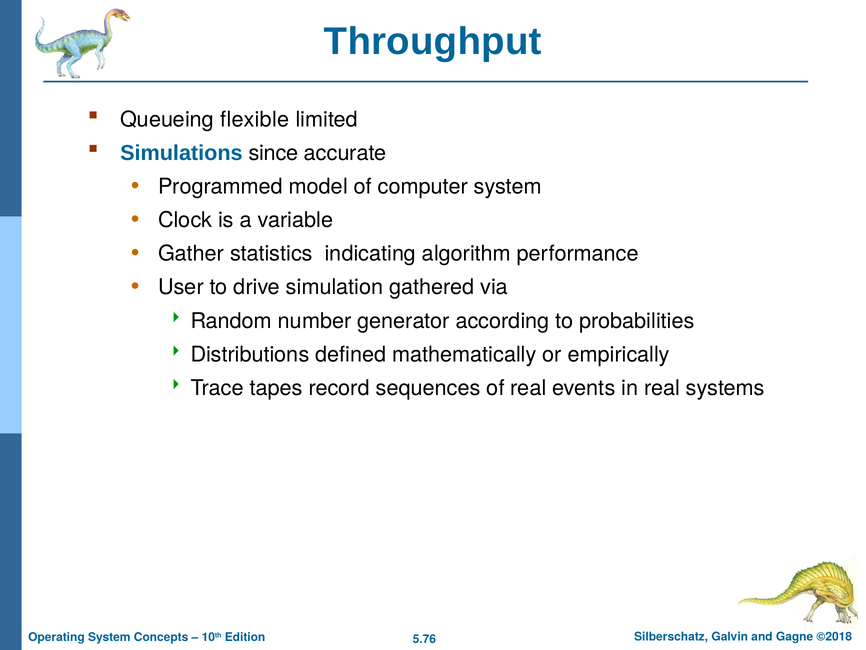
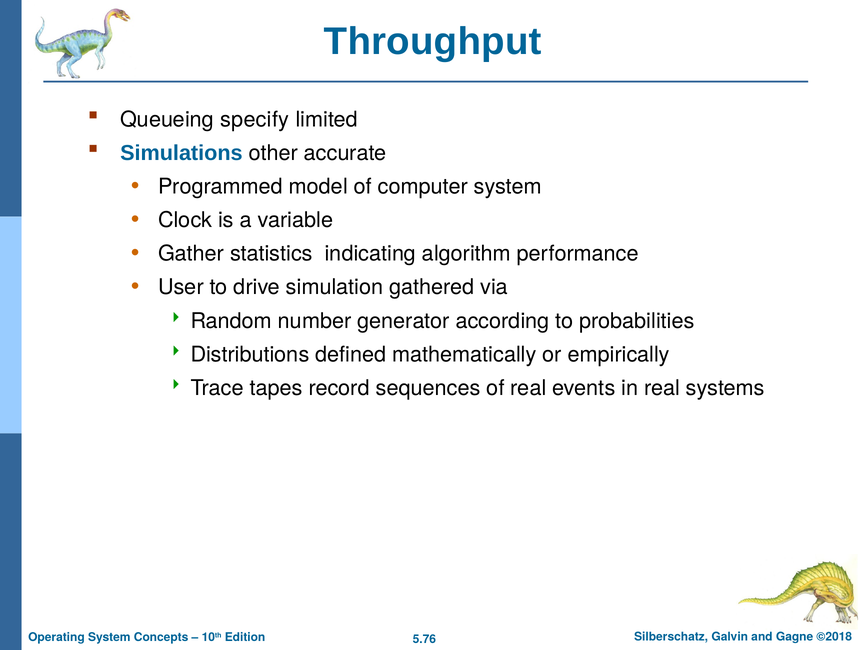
flexible: flexible -> specify
since: since -> other
